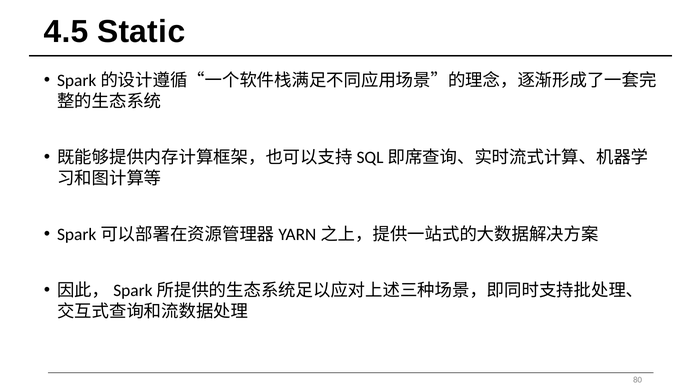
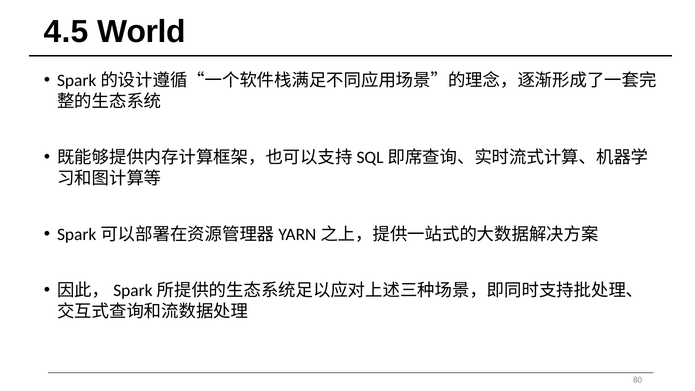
Static: Static -> World
